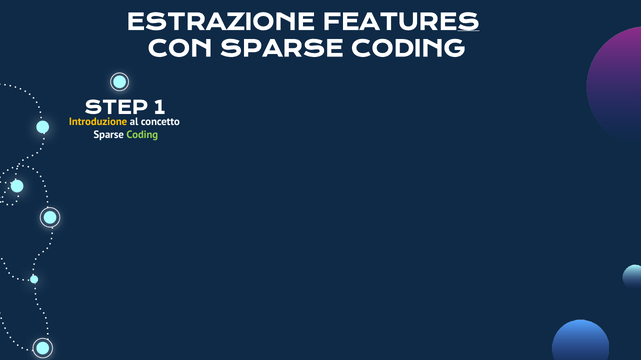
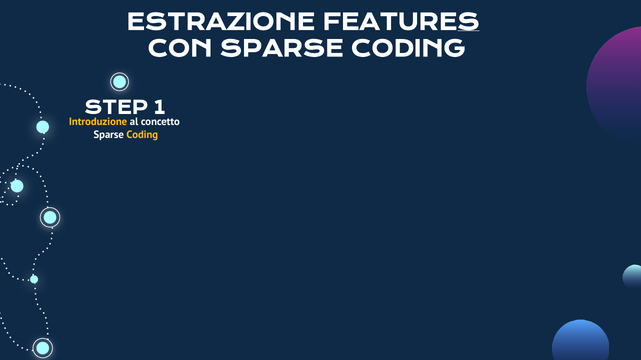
Coding at (142, 135) colour: light green -> yellow
